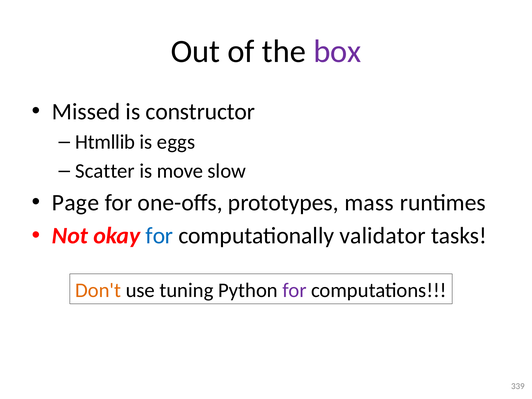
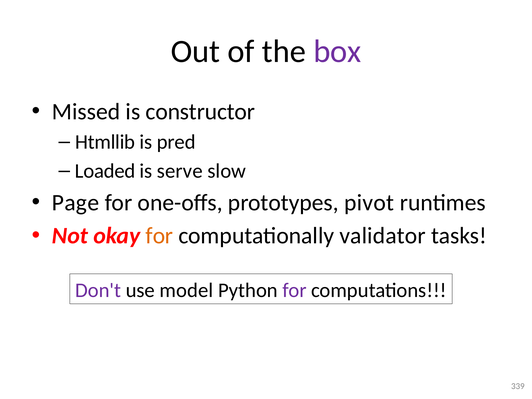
eggs: eggs -> pred
Scatter: Scatter -> Loaded
move: move -> serve
mass: mass -> pivot
for at (159, 236) colour: blue -> orange
Don't colour: orange -> purple
tuning: tuning -> model
